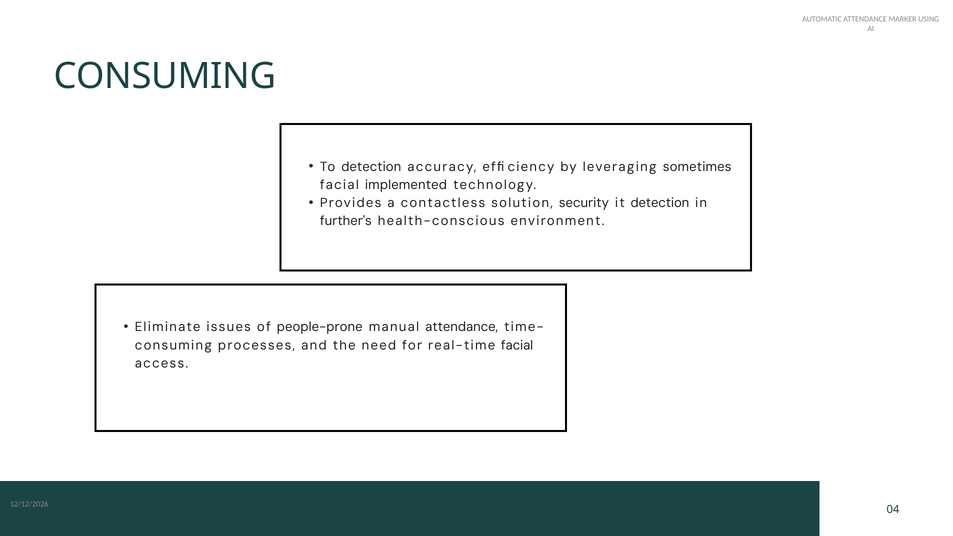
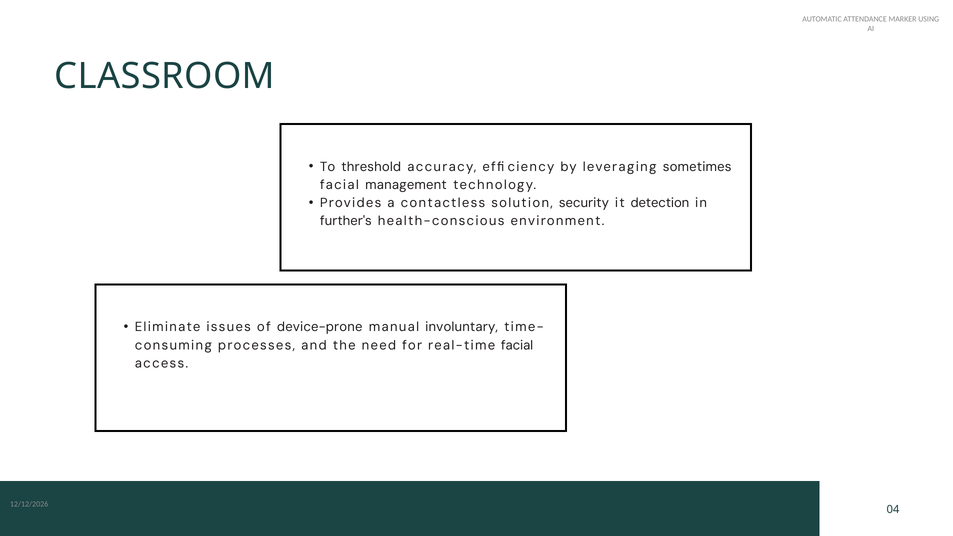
CONSUMING at (165, 76): CONSUMING -> CLASSROOM
To detection: detection -> threshold
implemented: implemented -> management
people-prone: people-prone -> device-prone
manual attendance: attendance -> involuntary
